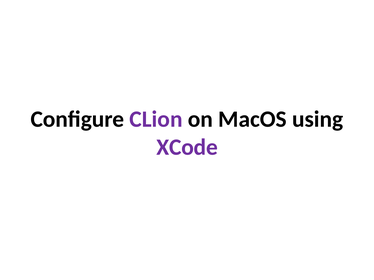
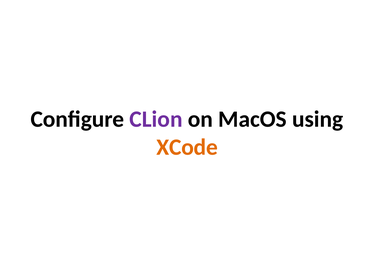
XCode colour: purple -> orange
